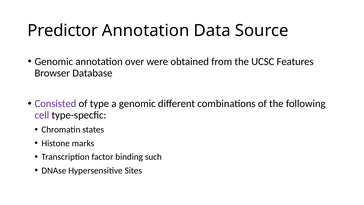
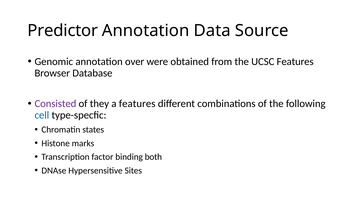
type: type -> they
a genomic: genomic -> features
cell colour: purple -> blue
such: such -> both
